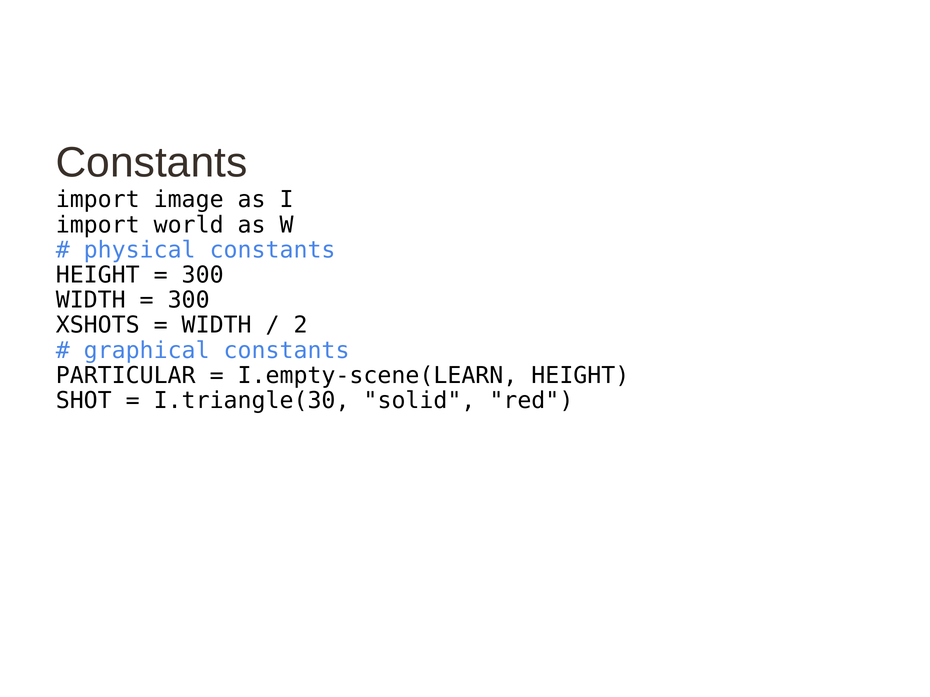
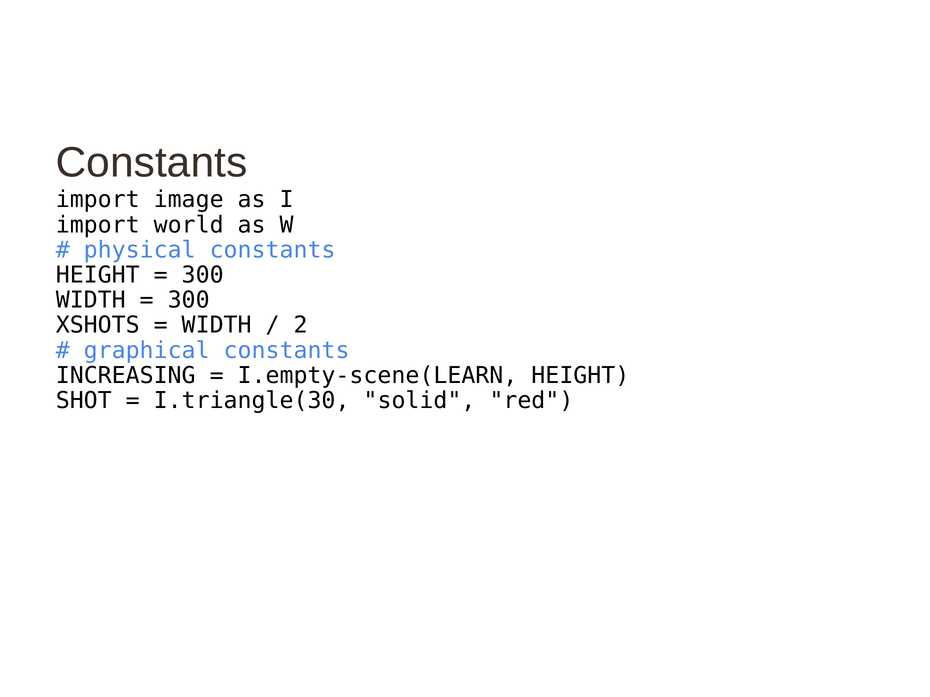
PARTICULAR: PARTICULAR -> INCREASING
